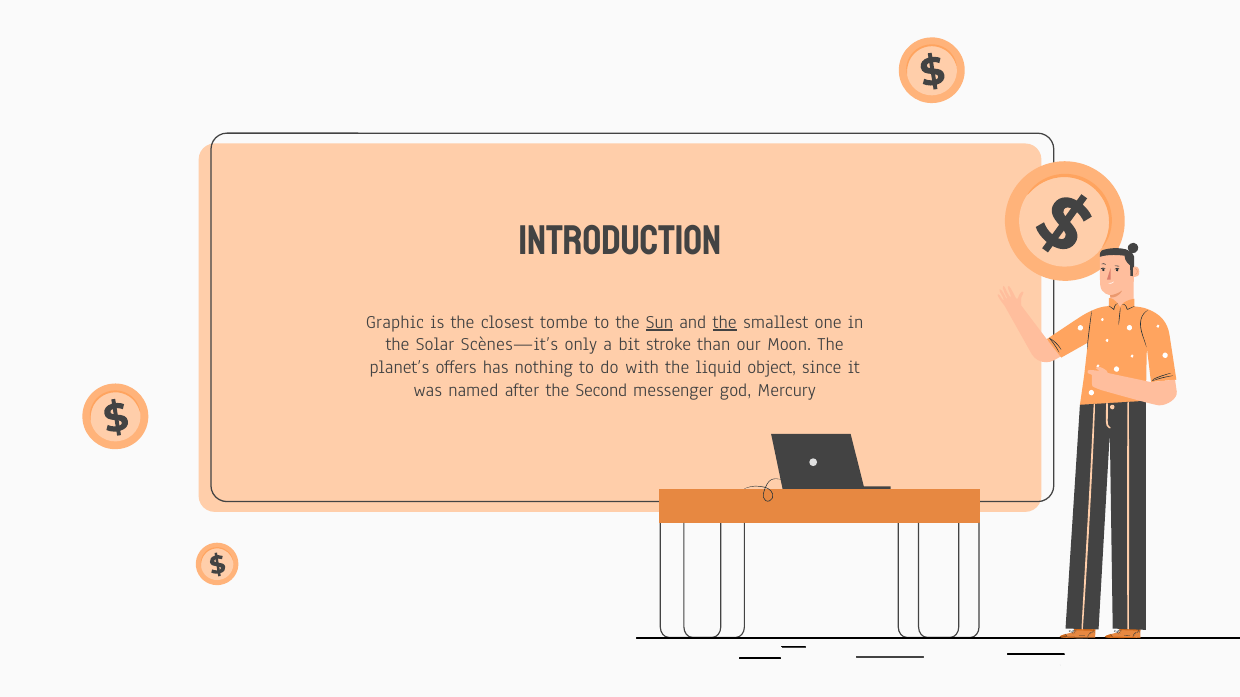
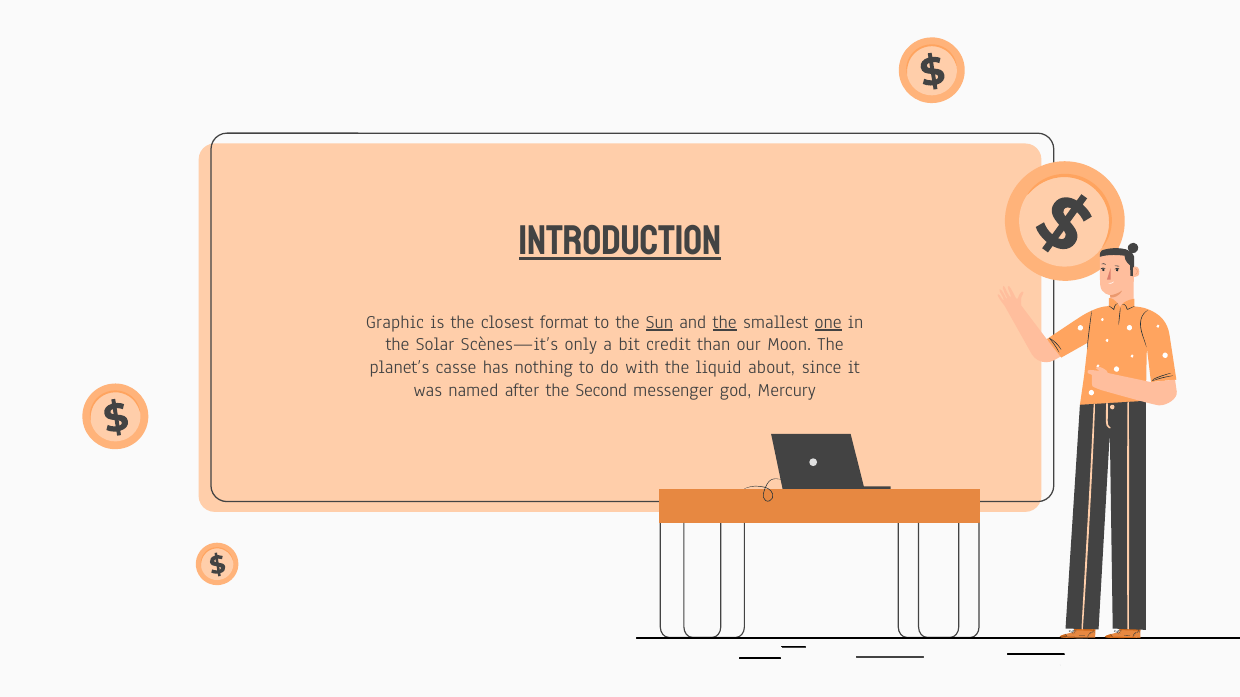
INTRODUCTION underline: none -> present
tombe: tombe -> format
one underline: none -> present
stroke: stroke -> credit
offers: offers -> casse
object: object -> about
